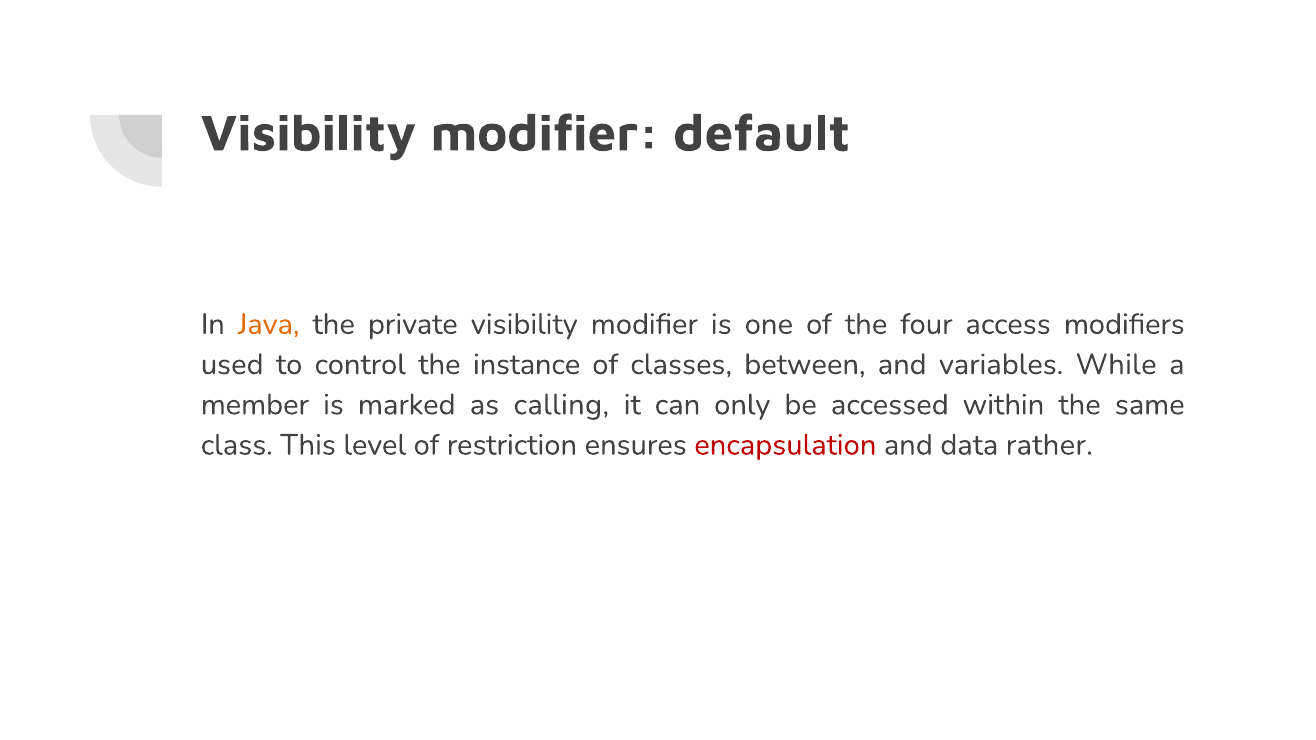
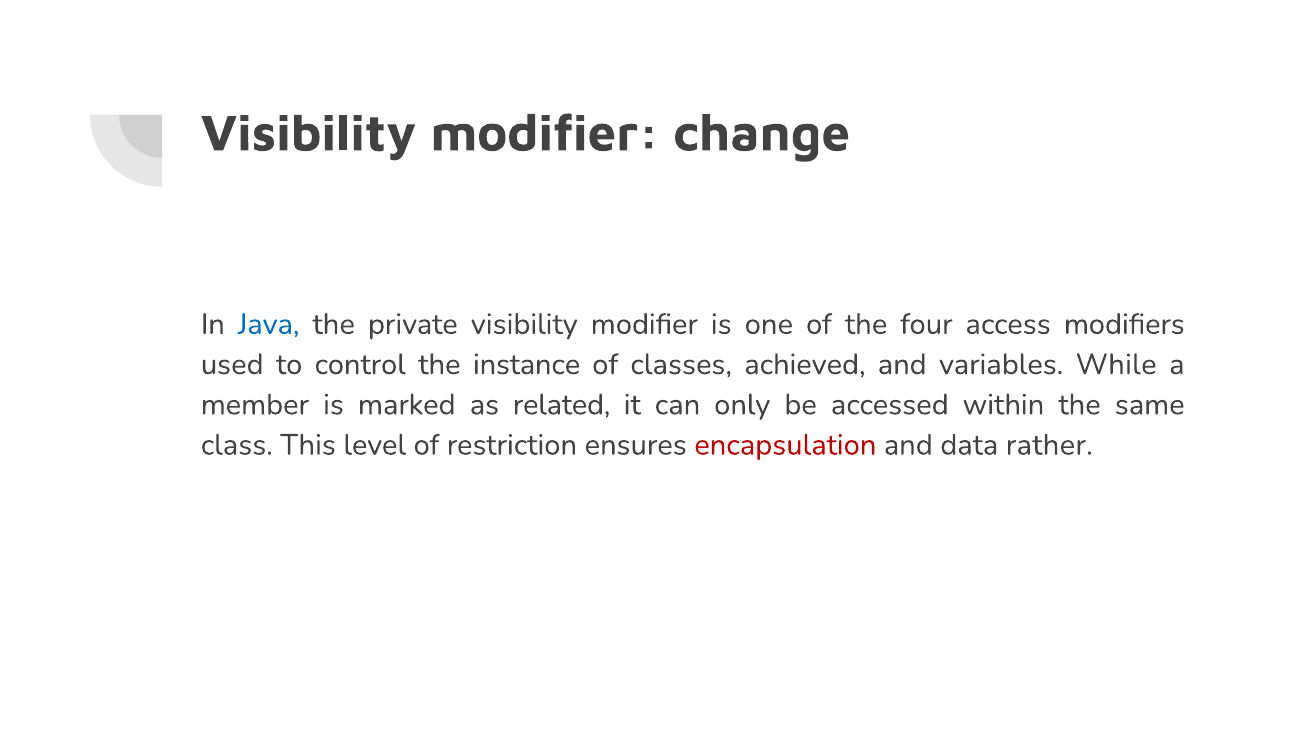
default: default -> change
Java colour: orange -> blue
between: between -> achieved
calling: calling -> related
